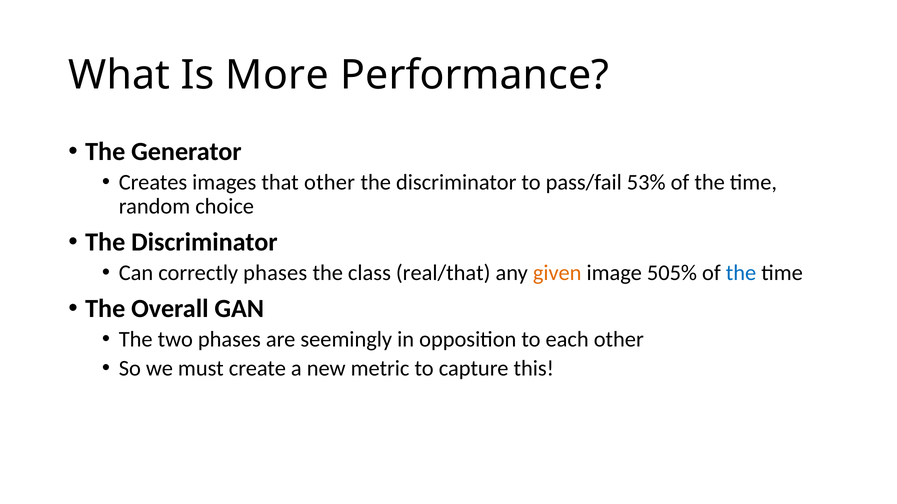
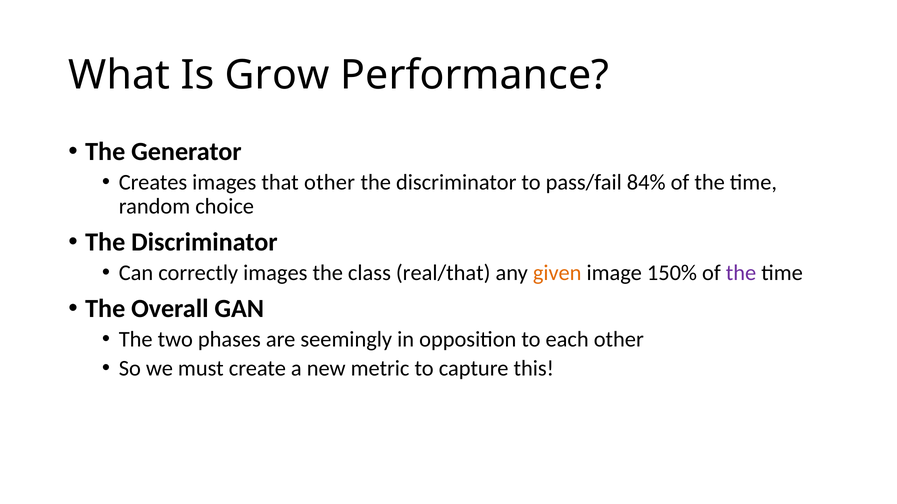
More: More -> Grow
53%: 53% -> 84%
correctly phases: phases -> images
505%: 505% -> 150%
the at (741, 273) colour: blue -> purple
